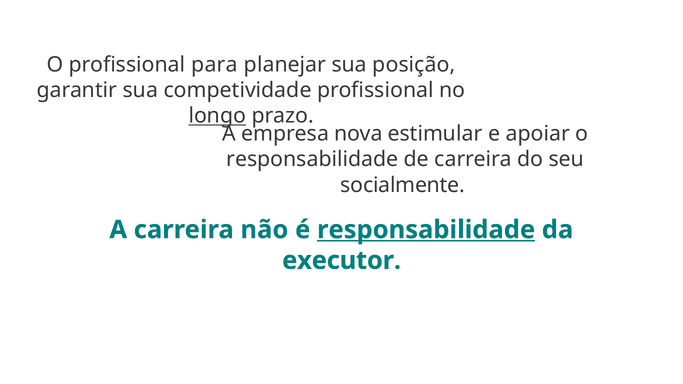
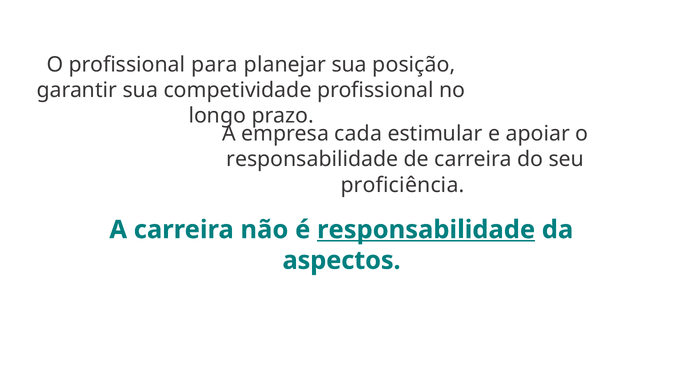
longo underline: present -> none
nova: nova -> cada
socialmente: socialmente -> proficiência
executor: executor -> aspectos
